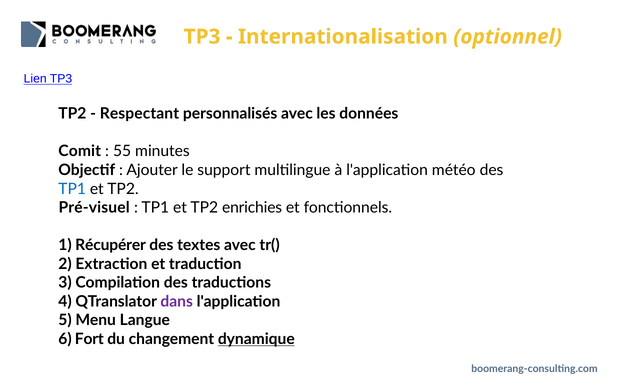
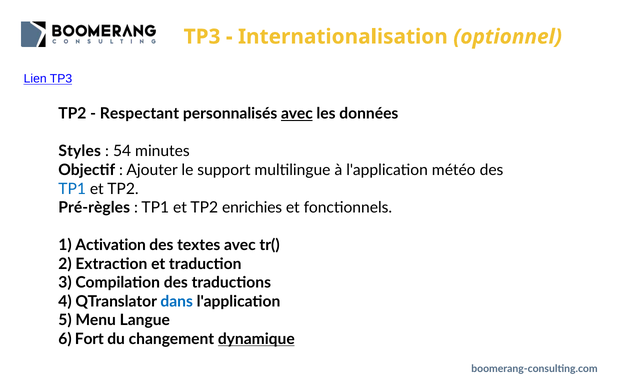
avec at (297, 114) underline: none -> present
Comit: Comit -> Styles
55: 55 -> 54
Pré-visuel: Pré-visuel -> Pré-règles
Récupérer: Récupérer -> Activation
dans colour: purple -> blue
